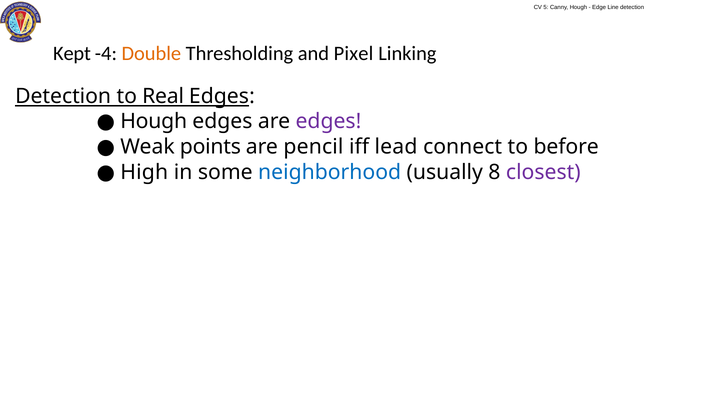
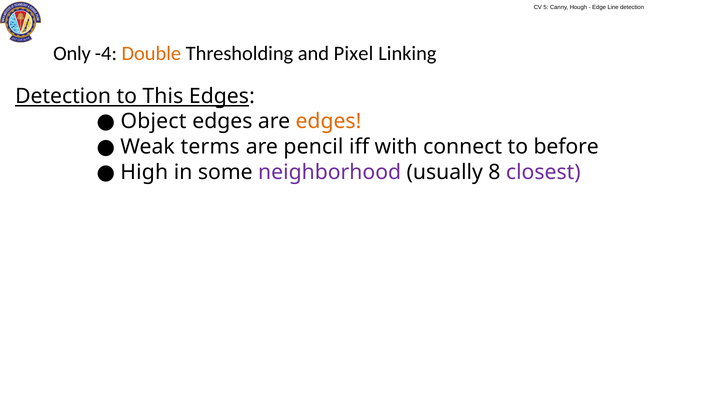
Kept: Kept -> Only
Real: Real -> This
Hough at (154, 122): Hough -> Object
edges at (328, 122) colour: purple -> orange
points: points -> terms
lead: lead -> with
neighborhood colour: blue -> purple
